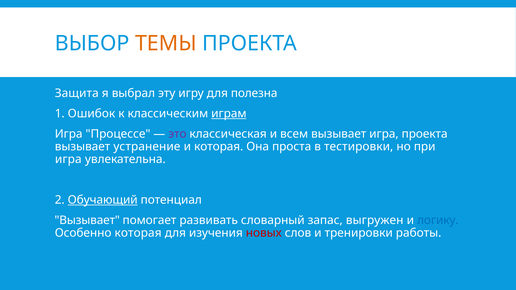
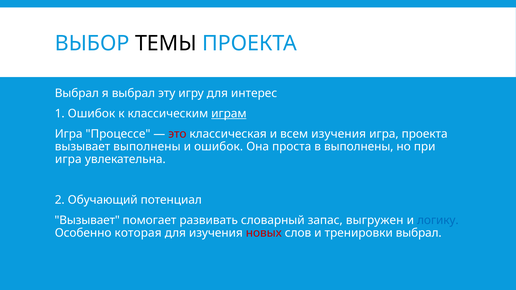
ТЕМЫ colour: orange -> black
Защита at (77, 93): Защита -> Выбрал
полезна: полезна -> интерес
это colour: purple -> red
всем вызывает: вызывает -> изучения
вызывает устранение: устранение -> выполнены
и которая: которая -> ошибок
в тестировки: тестировки -> выполнены
Обучающий underline: present -> none
тренировки работы: работы -> выбрал
